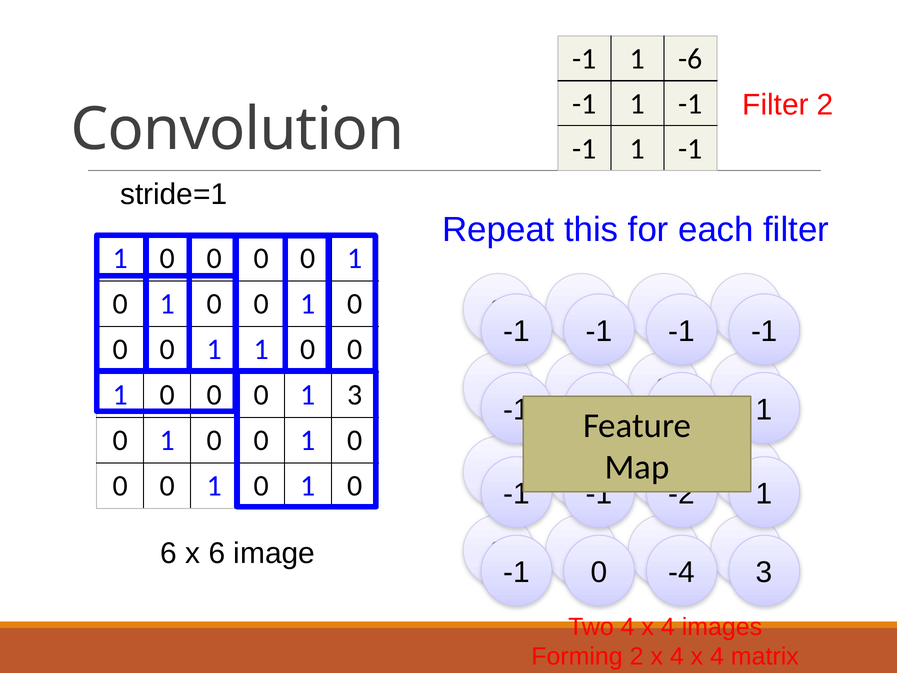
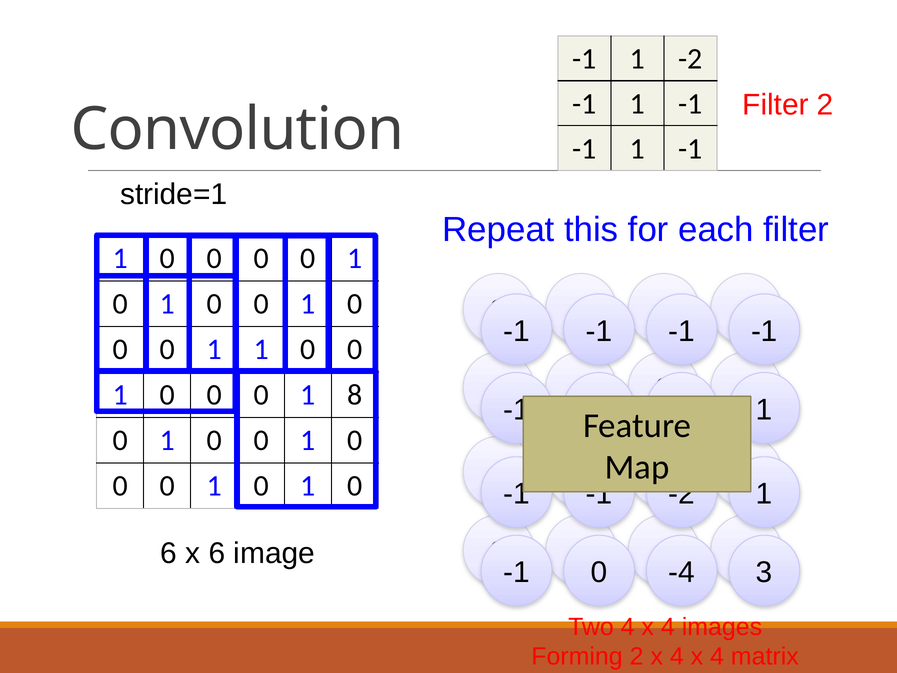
1 -6: -6 -> -2
3 at (355, 395): 3 -> 8
